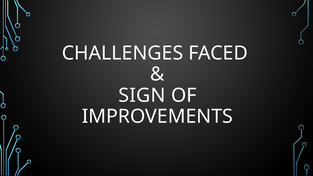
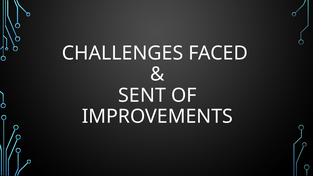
SIGN: SIGN -> SENT
